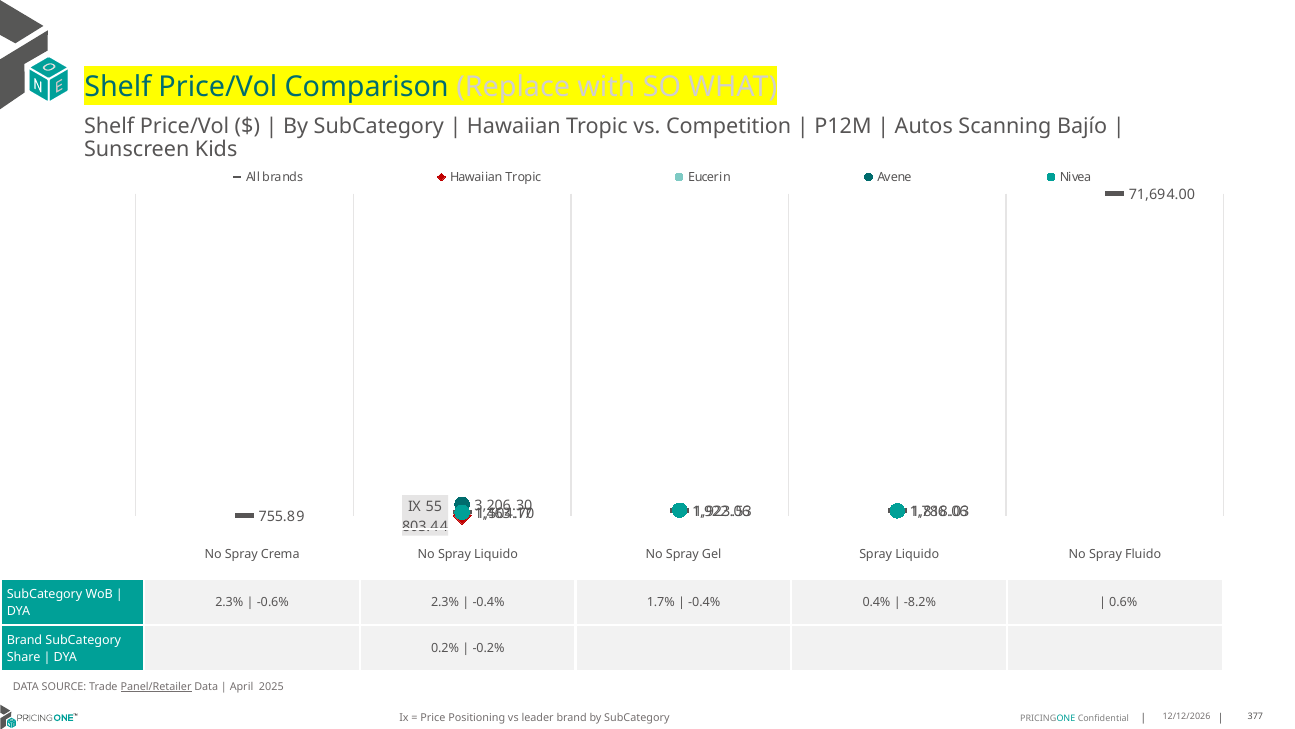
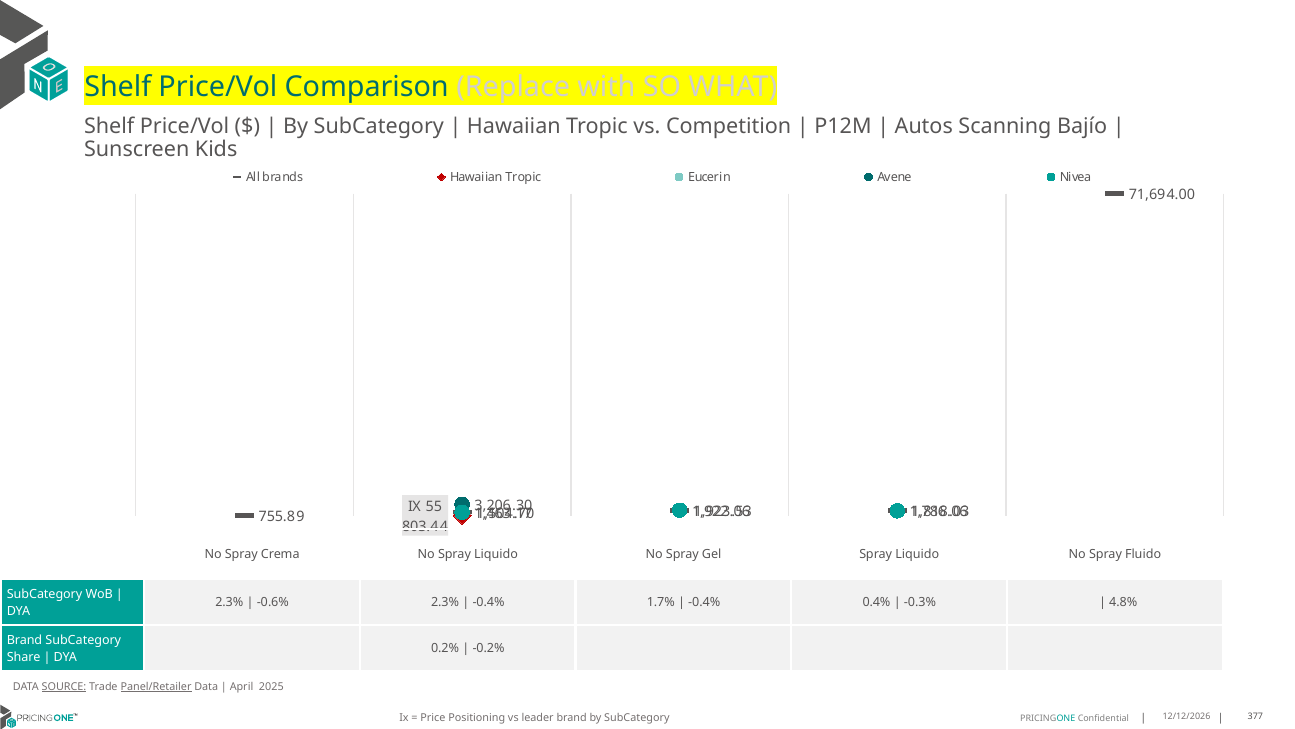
-8.2%: -8.2% -> -0.3%
0.6%: 0.6% -> 4.8%
SOURCE underline: none -> present
